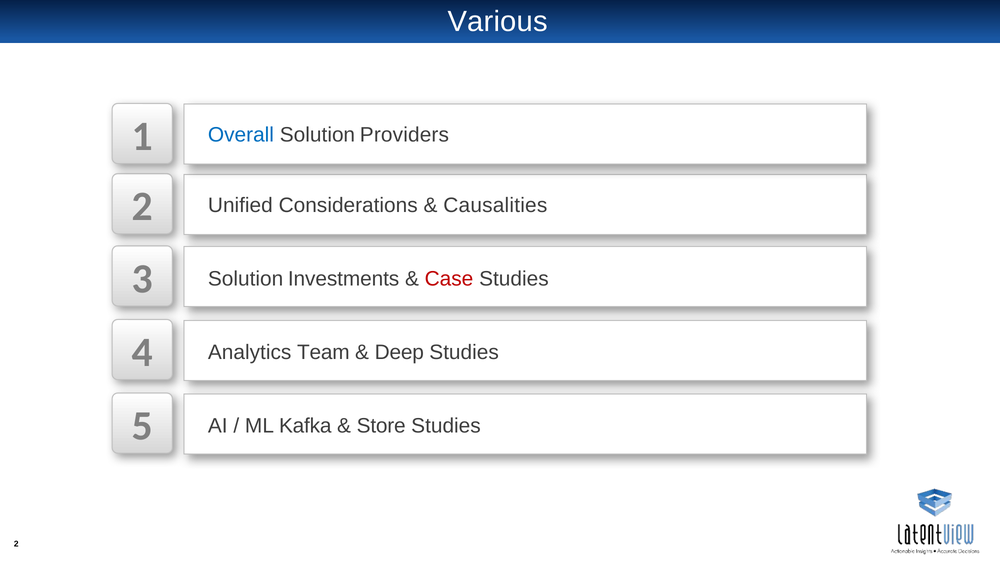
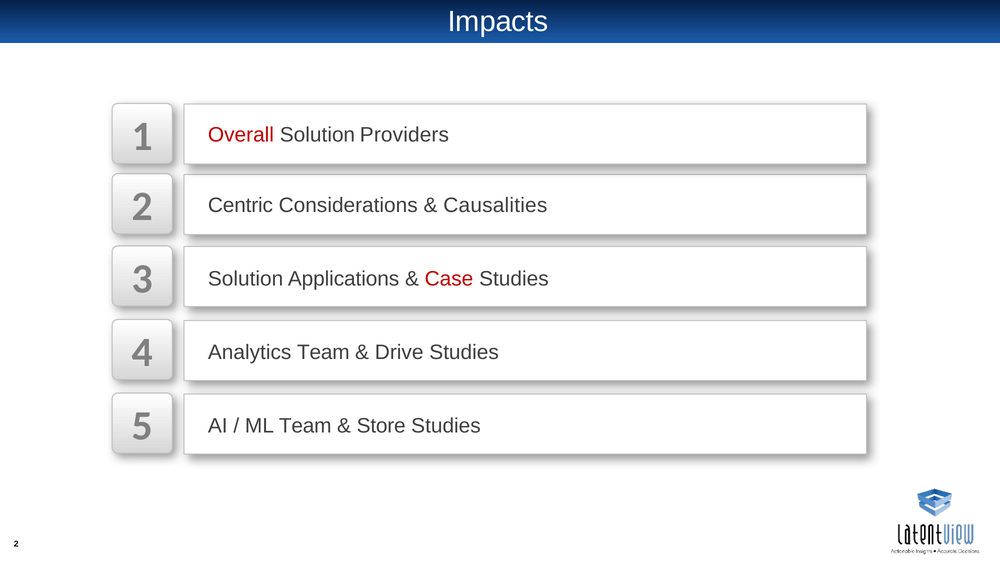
Various: Various -> Impacts
Overall colour: blue -> red
Unified: Unified -> Centric
Investments: Investments -> Applications
Deep: Deep -> Drive
ML Kafka: Kafka -> Team
